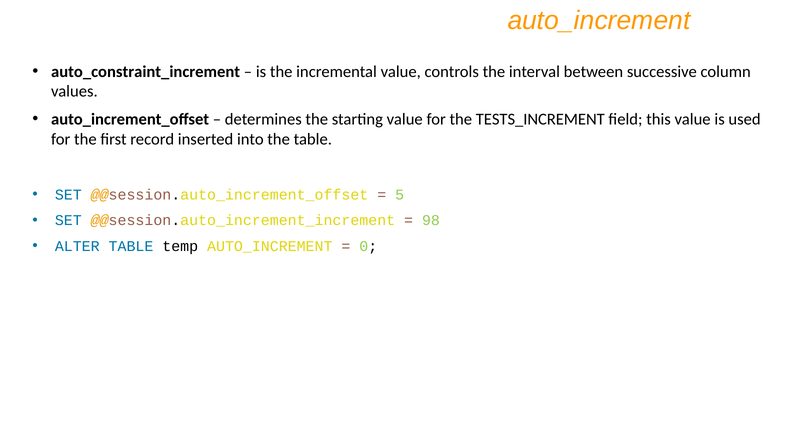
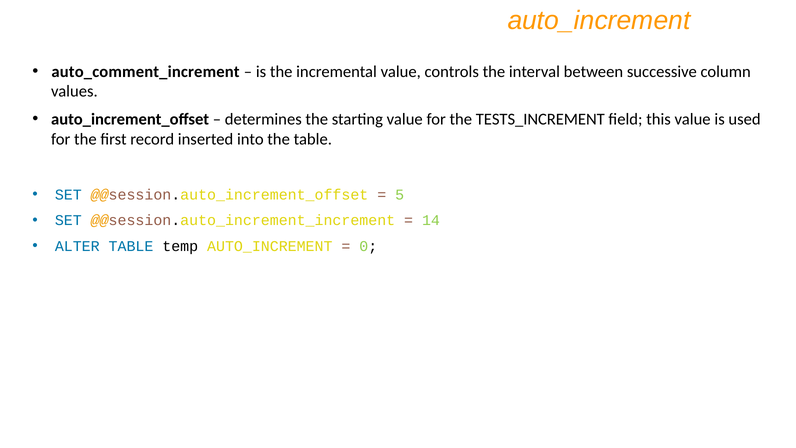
auto_constraint_increment: auto_constraint_increment -> auto_comment_increment
98: 98 -> 14
